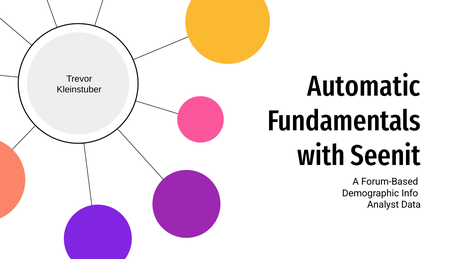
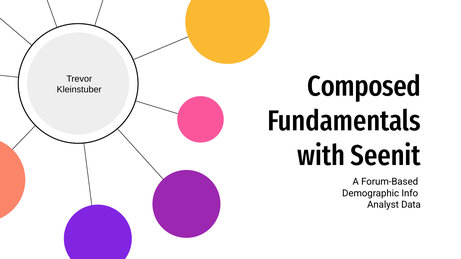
Automatic: Automatic -> Composed
